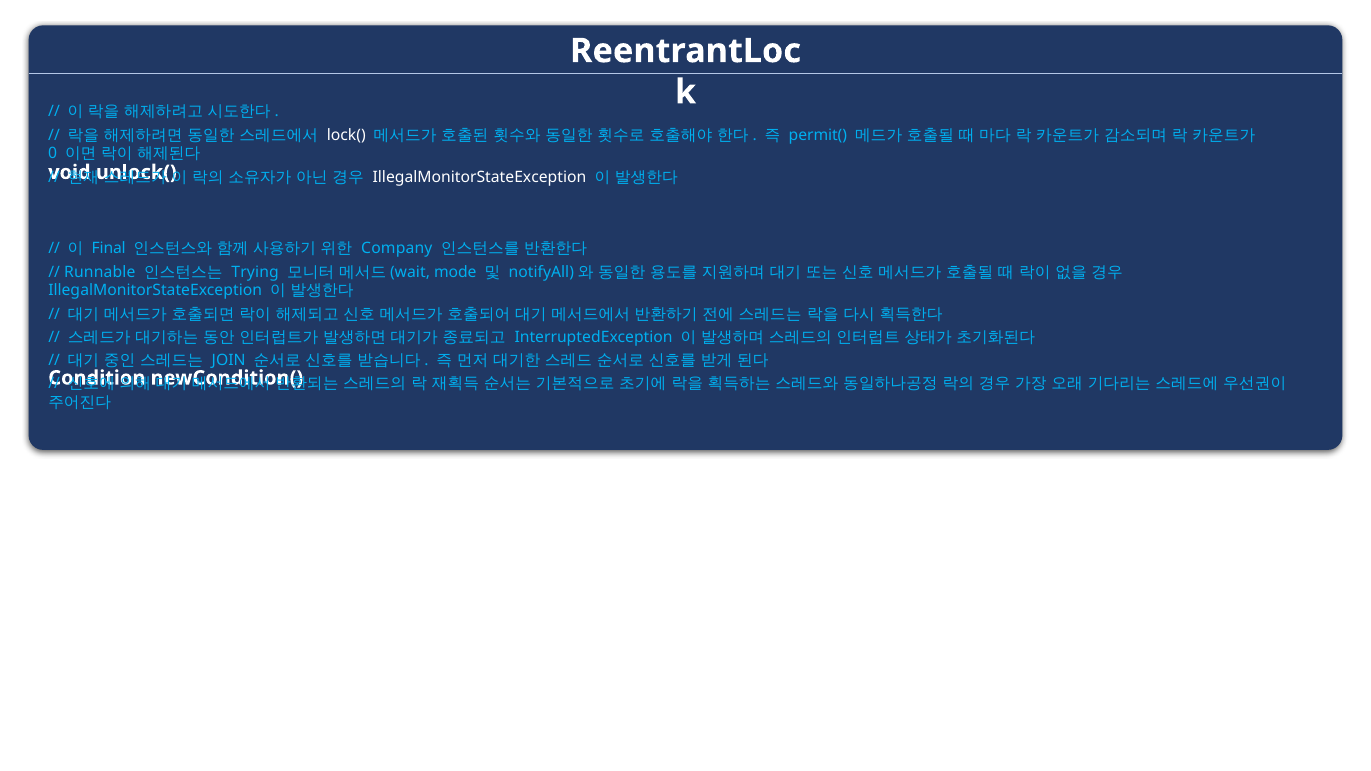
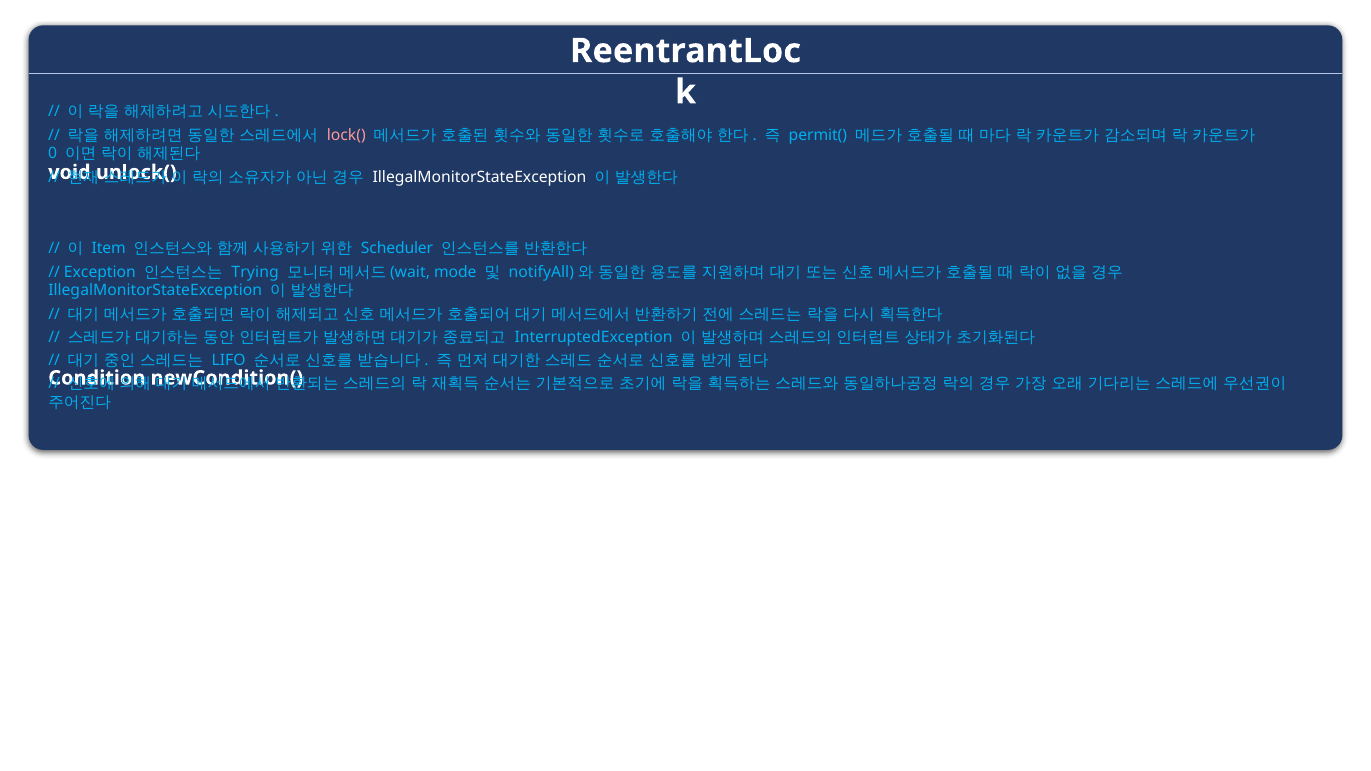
lock( colour: white -> pink
Final: Final -> Item
Company: Company -> Scheduler
Runnable: Runnable -> Exception
JOIN: JOIN -> LIFO
